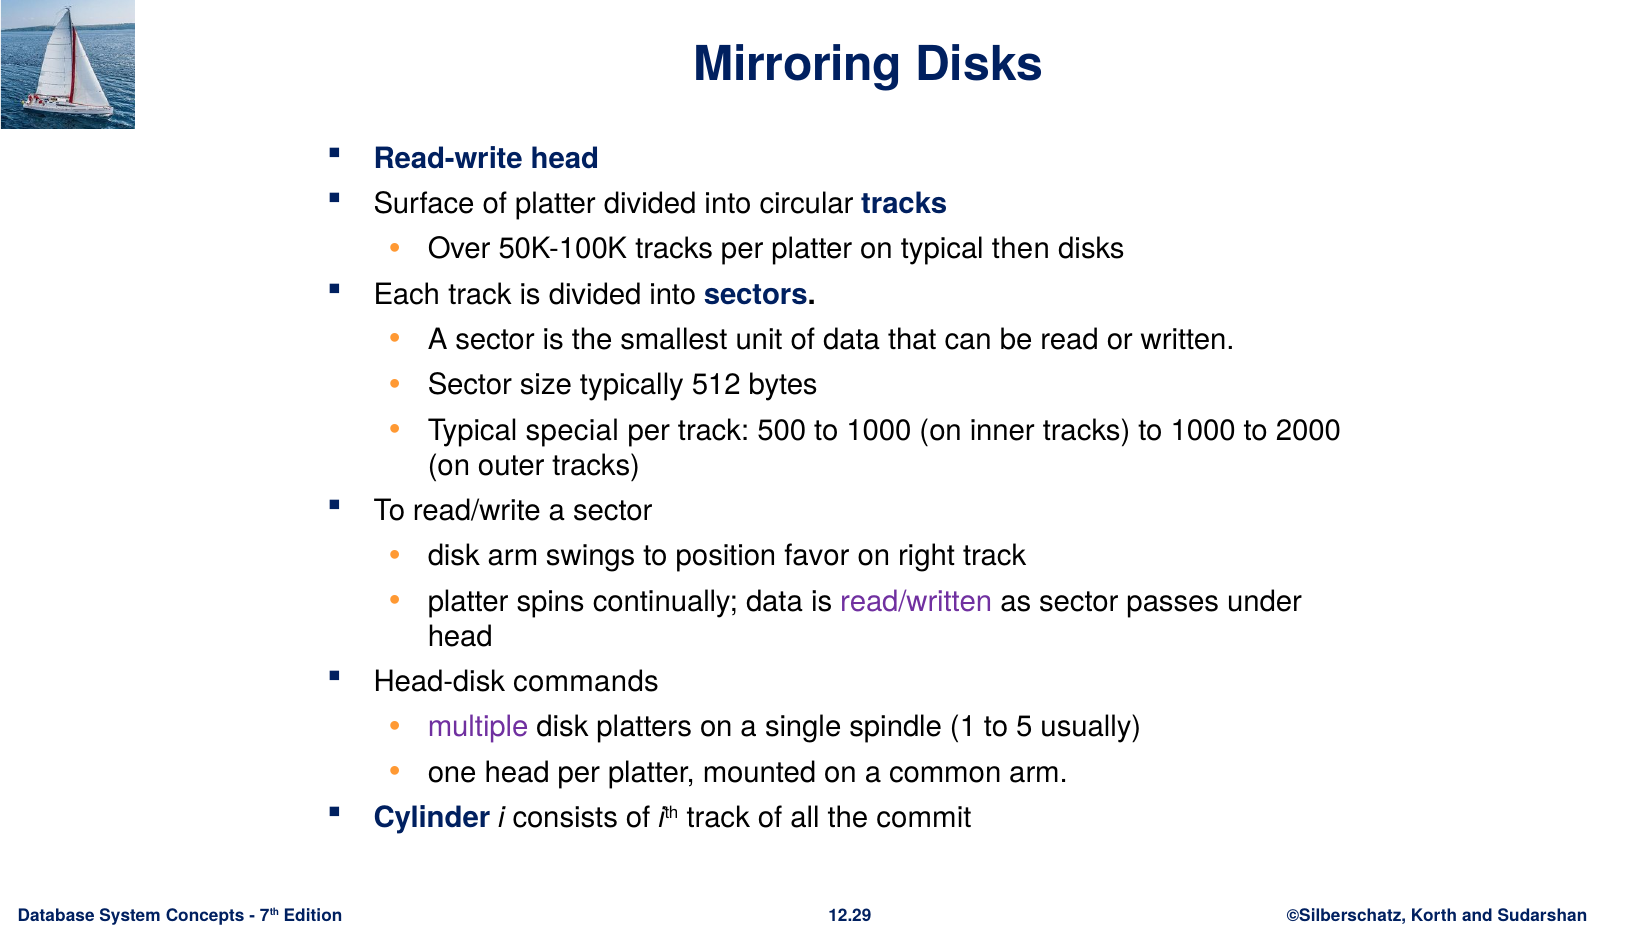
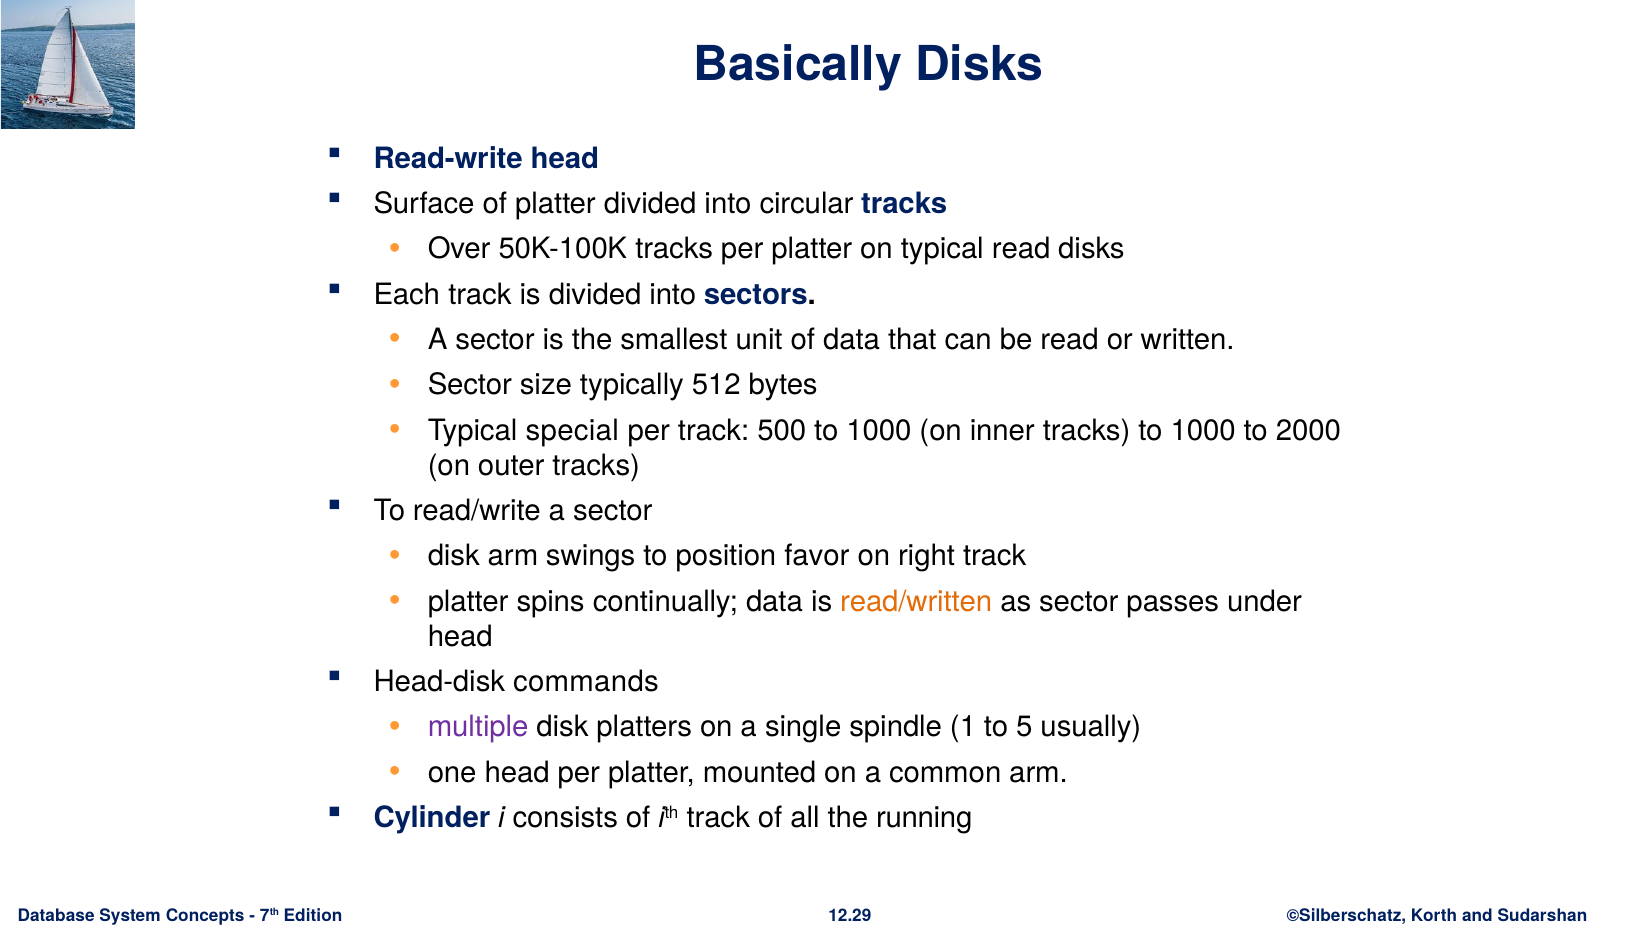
Mirroring: Mirroring -> Basically
typical then: then -> read
read/written colour: purple -> orange
commit: commit -> running
